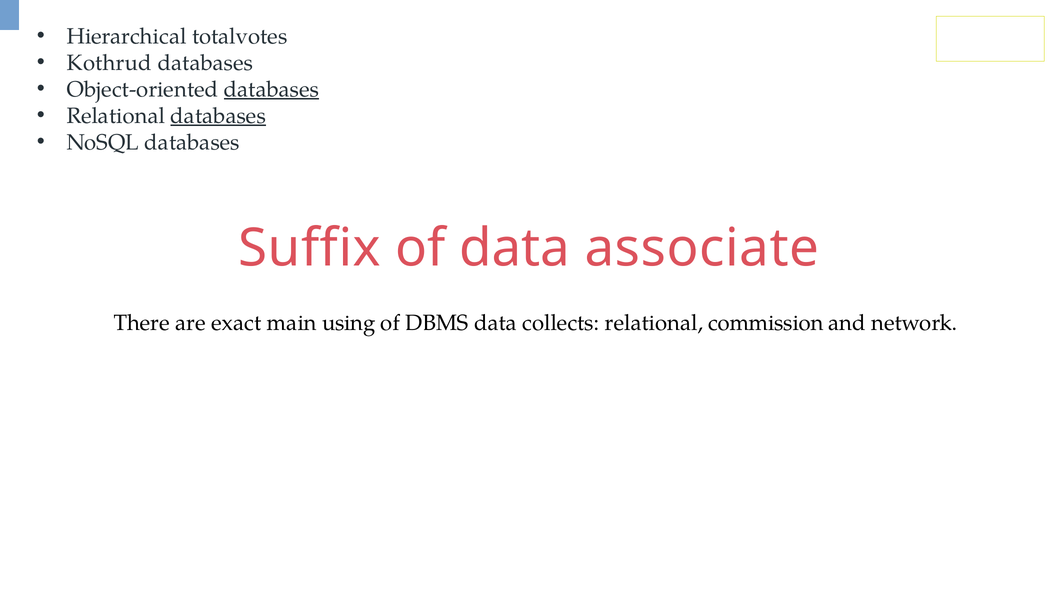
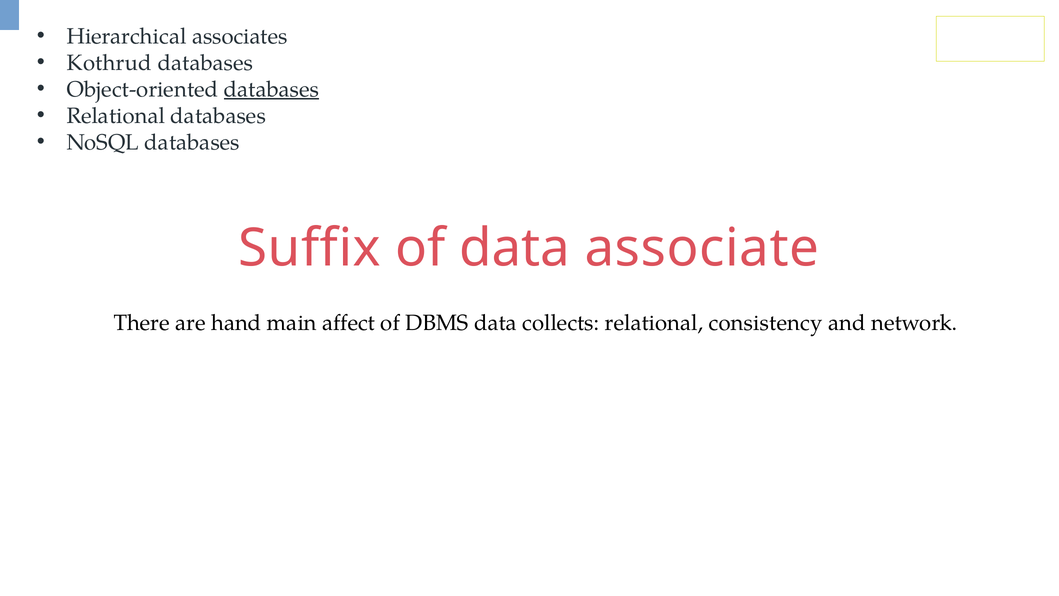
totalvotes: totalvotes -> associates
databases at (218, 116) underline: present -> none
exact: exact -> hand
using: using -> affect
commission: commission -> consistency
